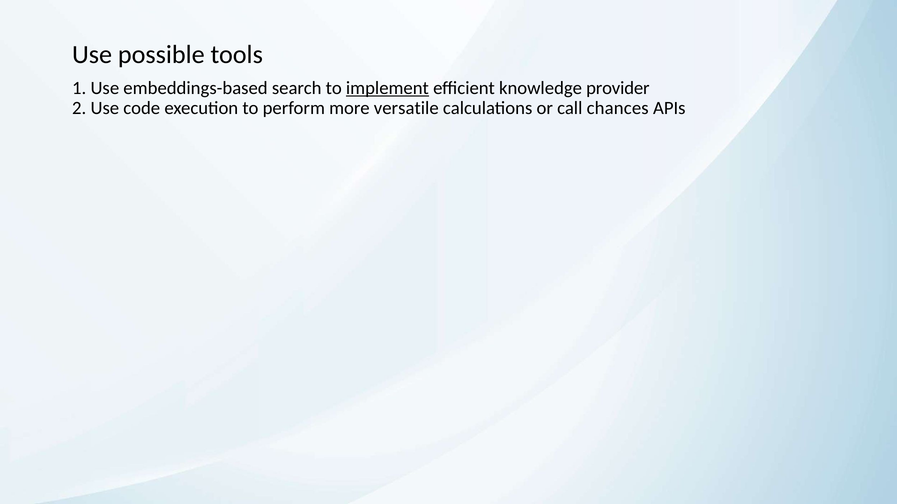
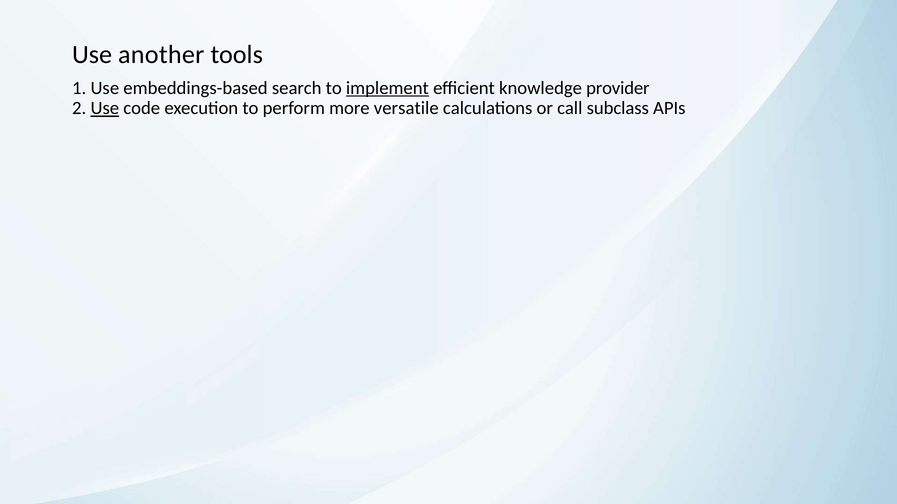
possible: possible -> another
Use at (105, 108) underline: none -> present
chances: chances -> subclass
